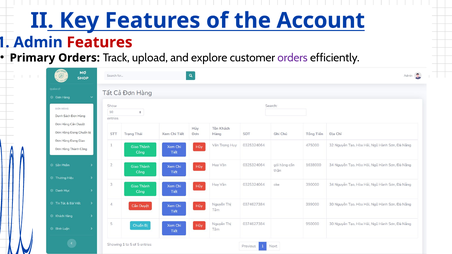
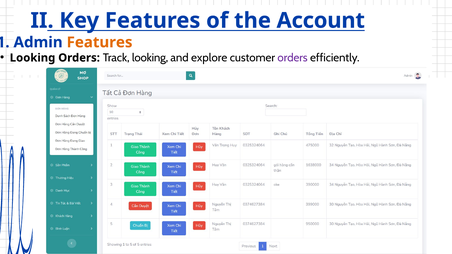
Features at (100, 42) colour: red -> orange
Primary at (32, 58): Primary -> Looking
Track upload: upload -> looking
